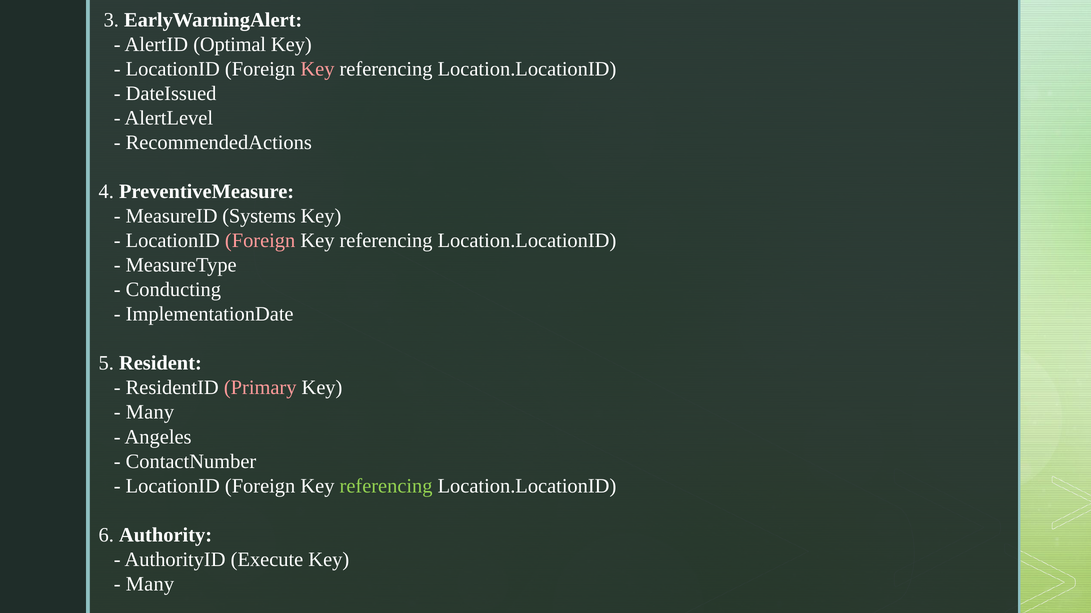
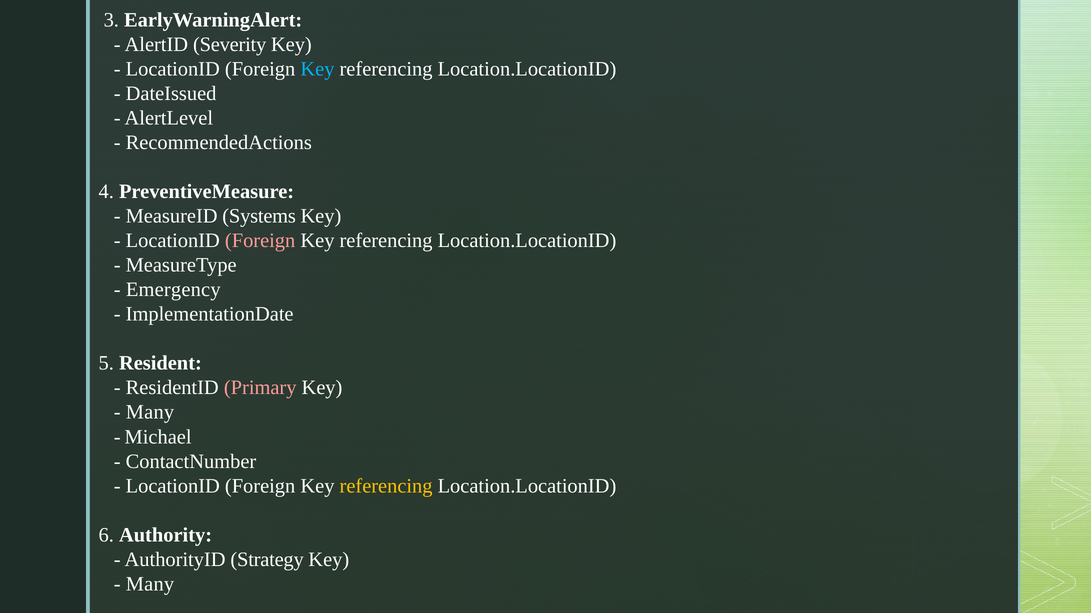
Optimal: Optimal -> Severity
Key at (318, 69) colour: pink -> light blue
Conducting: Conducting -> Emergency
Angeles: Angeles -> Michael
referencing at (386, 486) colour: light green -> yellow
Execute: Execute -> Strategy
